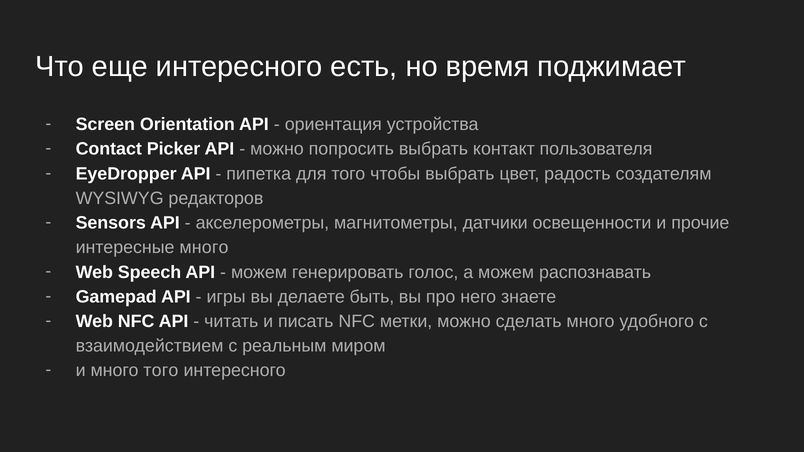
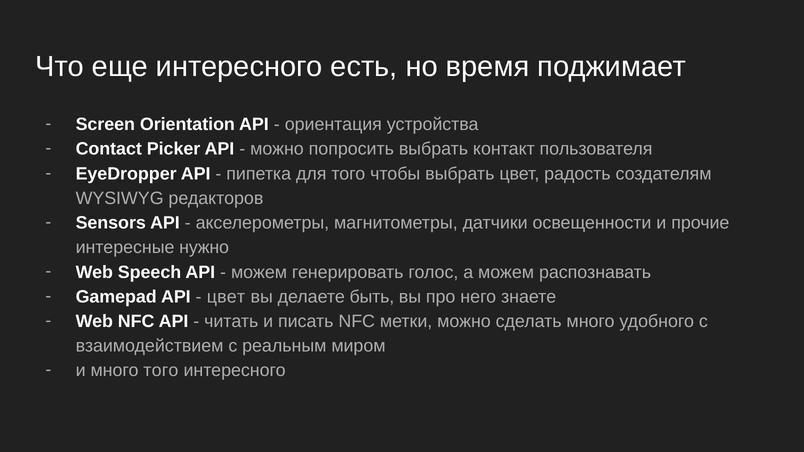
интересные много: много -> нужно
игры at (226, 297): игры -> цвет
